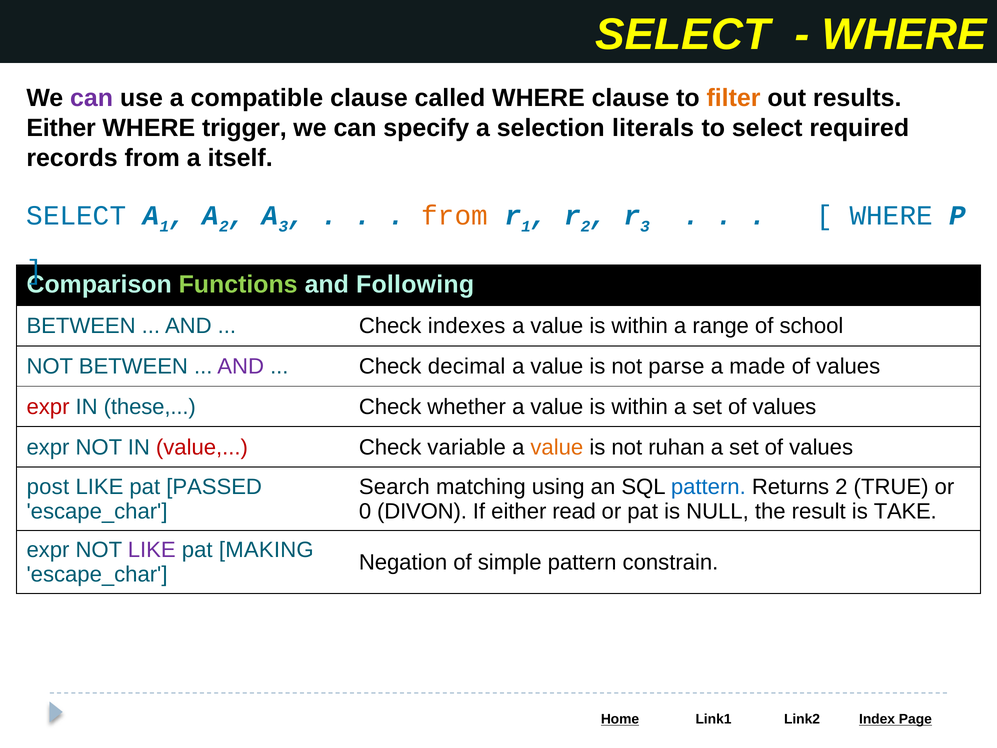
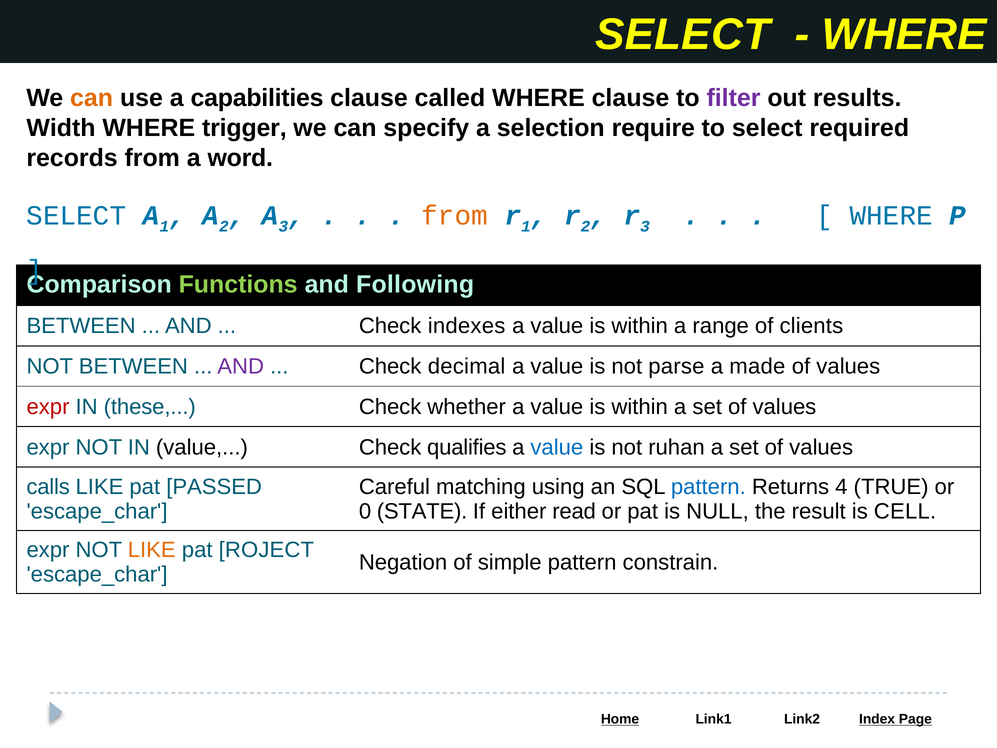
can at (92, 98) colour: purple -> orange
compatible: compatible -> capabilities
filter colour: orange -> purple
Either at (61, 128): Either -> Width
literals: literals -> require
itself: itself -> word
school: school -> clients
value at (202, 447) colour: red -> black
variable: variable -> qualifies
value at (557, 447) colour: orange -> blue
post: post -> calls
Search: Search -> Careful
Returns 2: 2 -> 4
DIVON: DIVON -> STATE
TAKE: TAKE -> CELL
LIKE at (152, 550) colour: purple -> orange
MAKING: MAKING -> ROJECT
